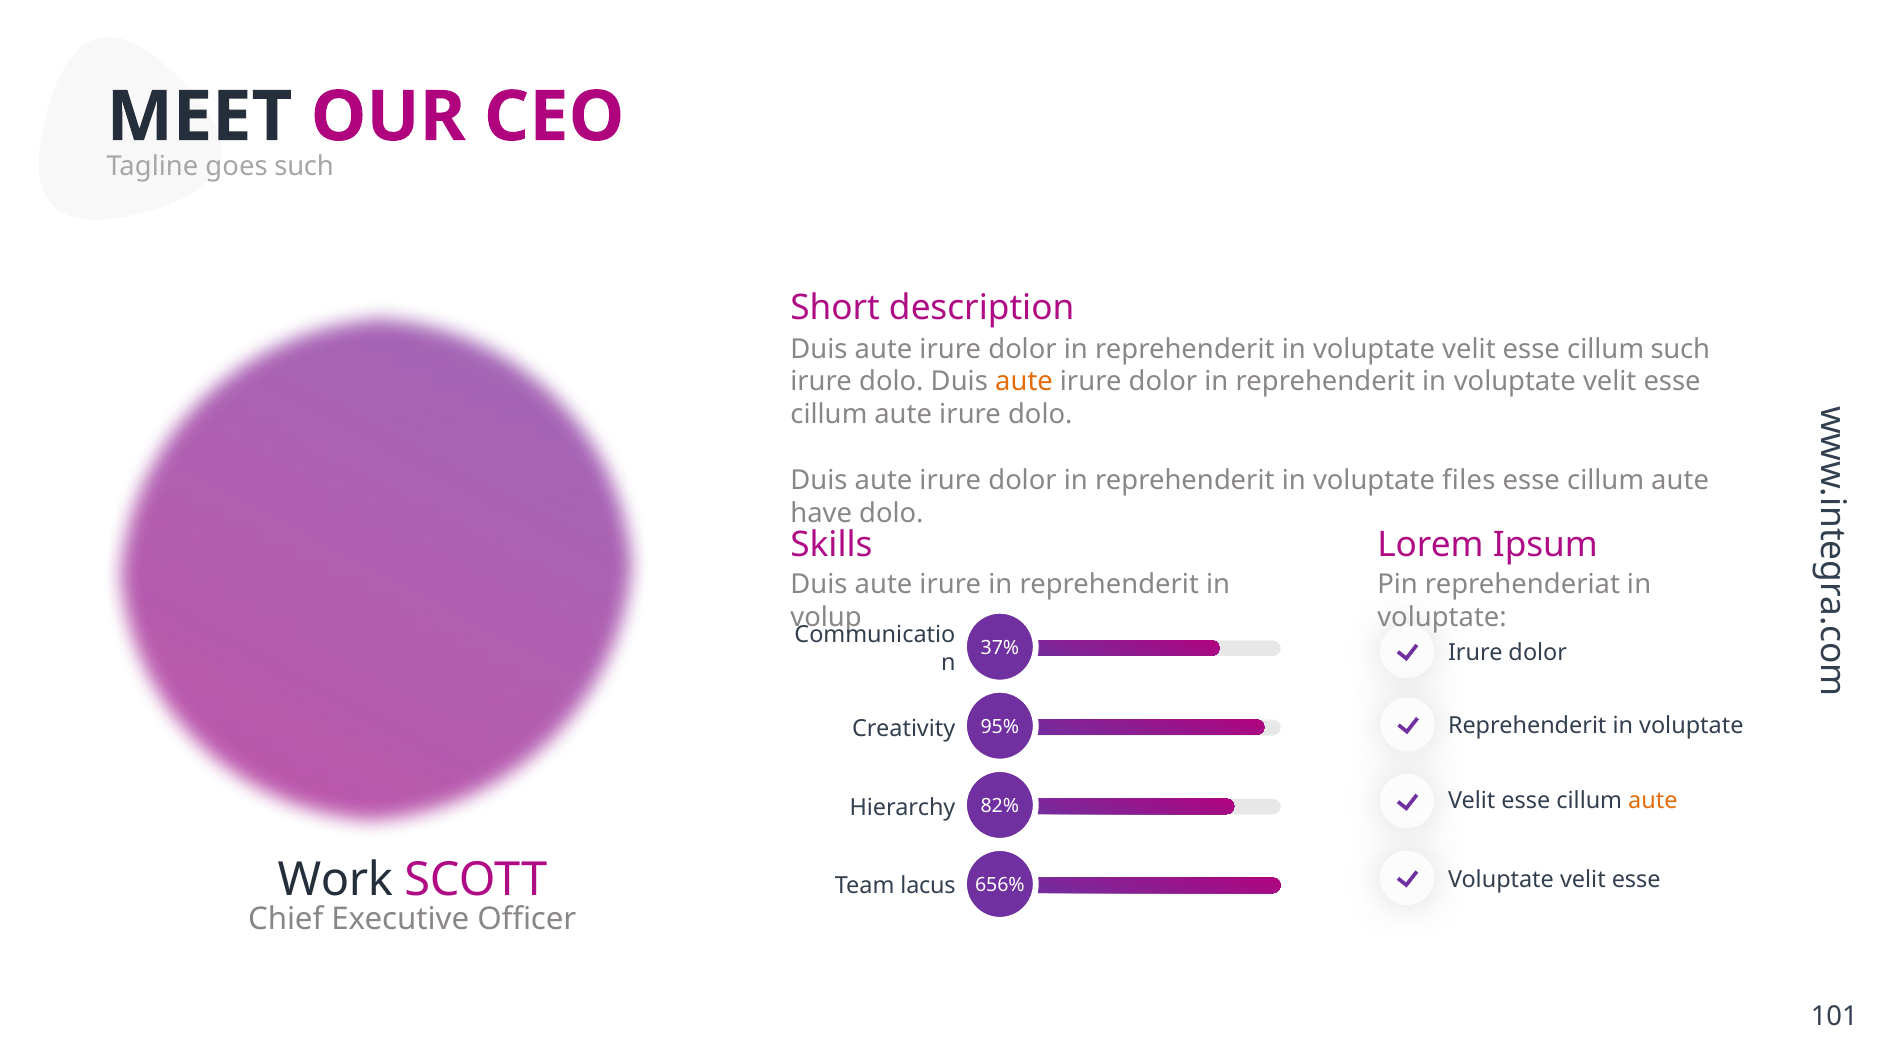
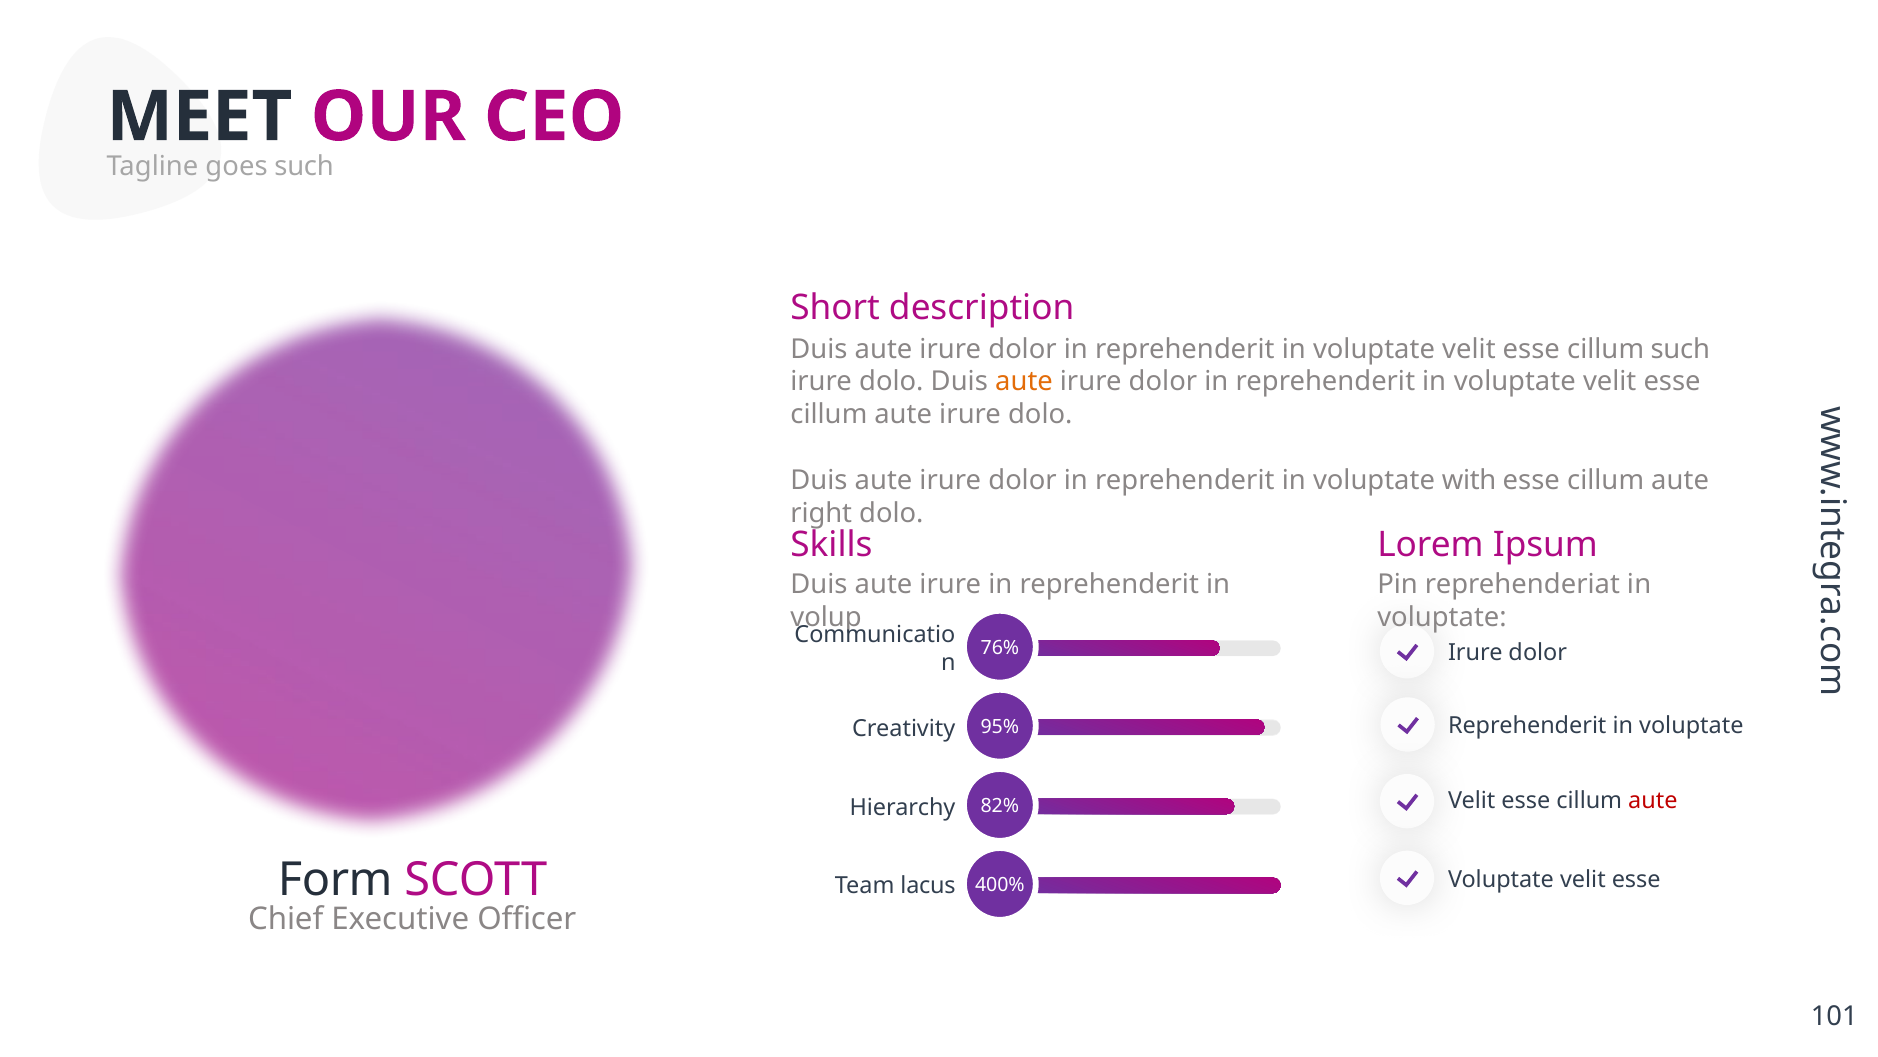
files: files -> with
have: have -> right
37%: 37% -> 76%
aute at (1653, 800) colour: orange -> red
Work: Work -> Form
656%: 656% -> 400%
